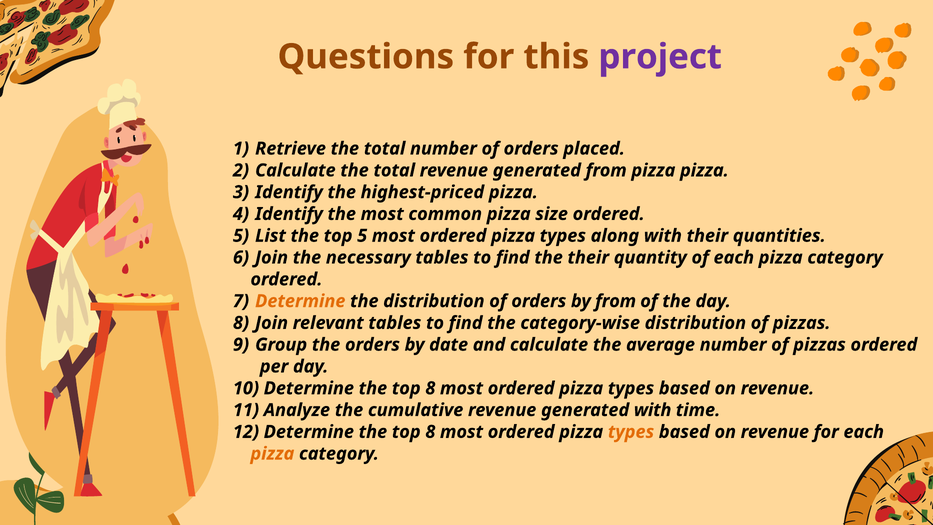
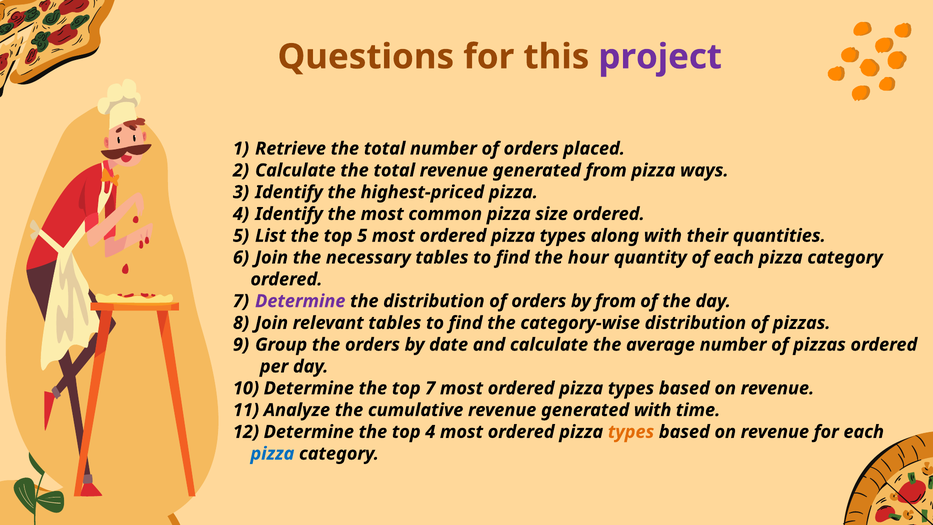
pizza pizza: pizza -> ways
the their: their -> hour
Determine at (300, 301) colour: orange -> purple
8 at (430, 388): 8 -> 7
8 at (430, 432): 8 -> 4
pizza at (272, 454) colour: orange -> blue
